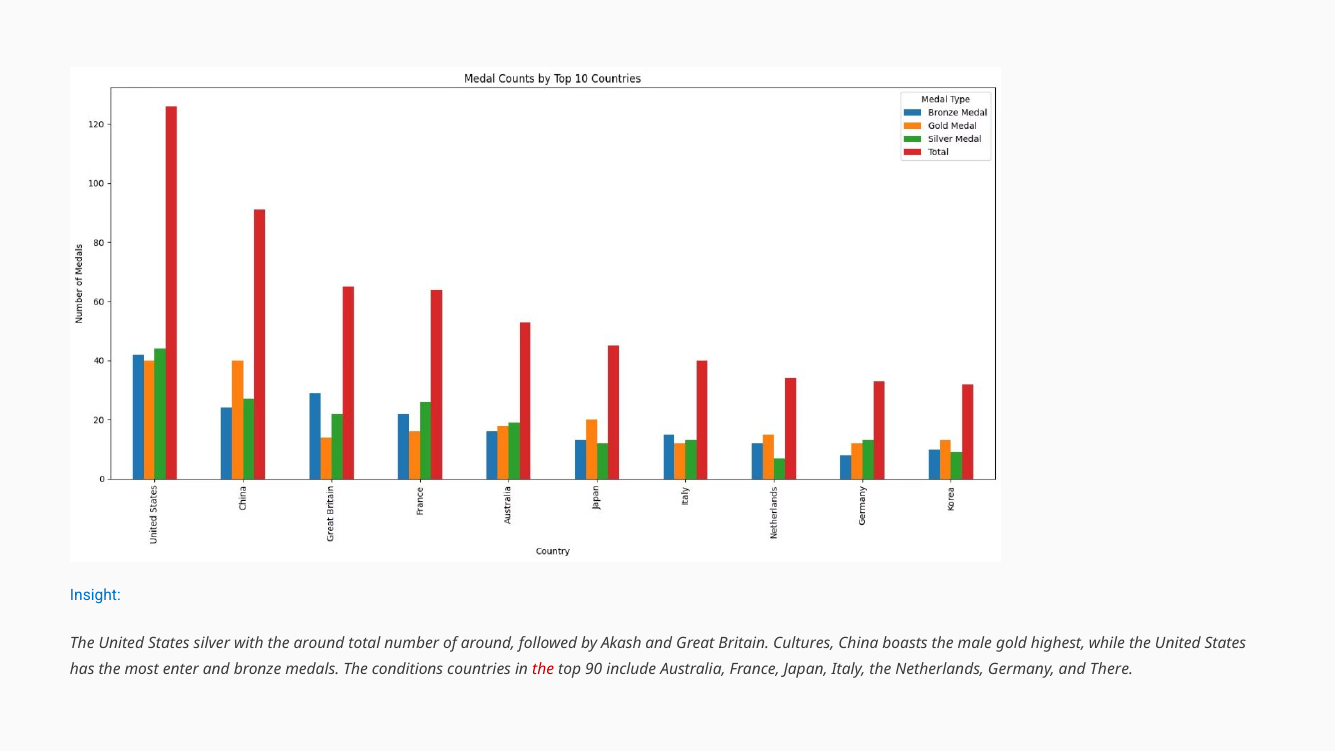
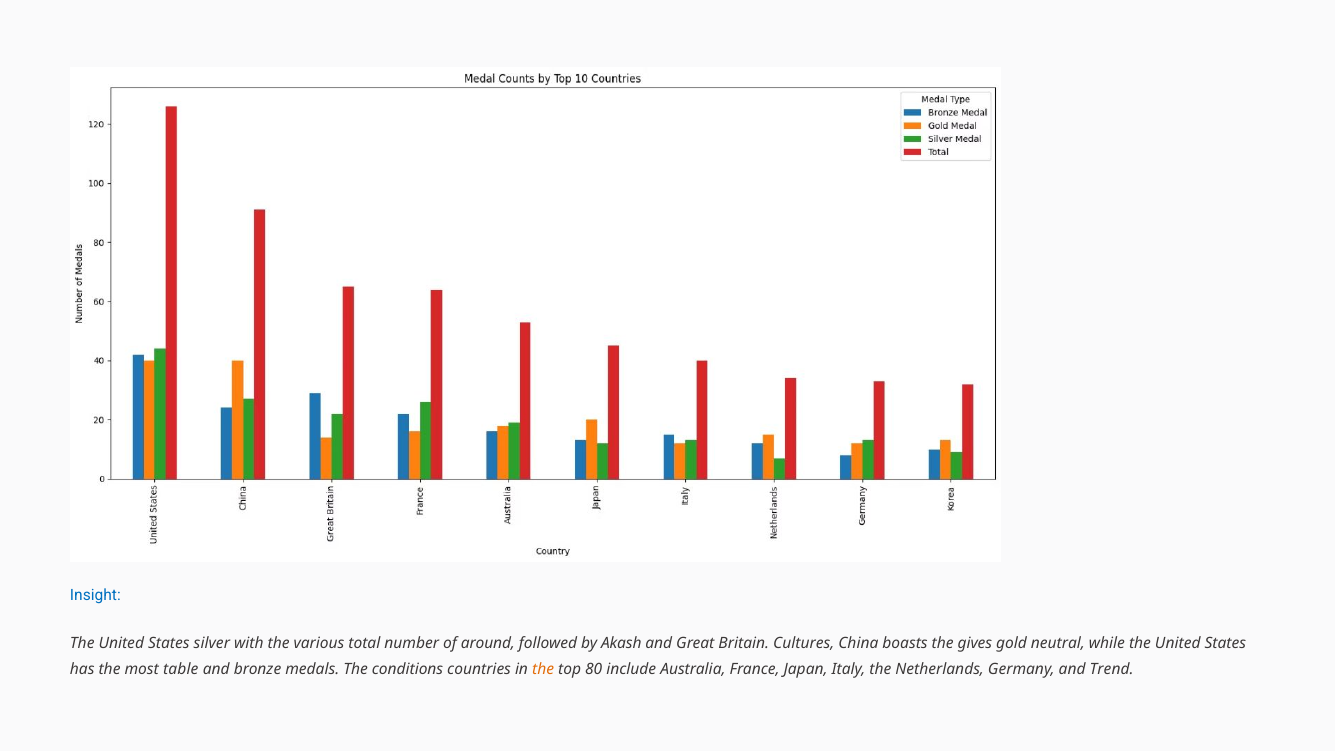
the around: around -> various
male: male -> gives
highest: highest -> neutral
enter: enter -> table
the at (543, 669) colour: red -> orange
90: 90 -> 80
There: There -> Trend
